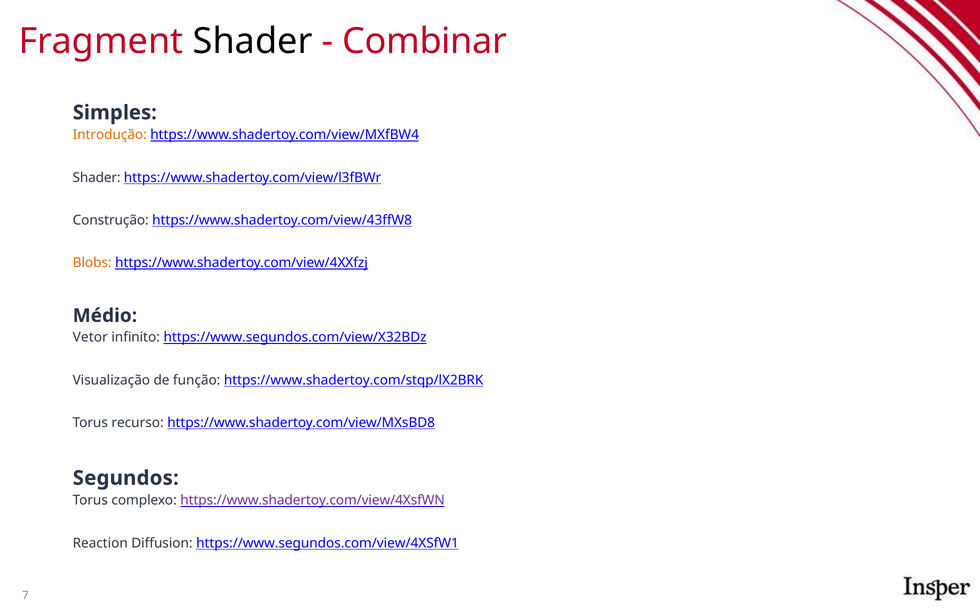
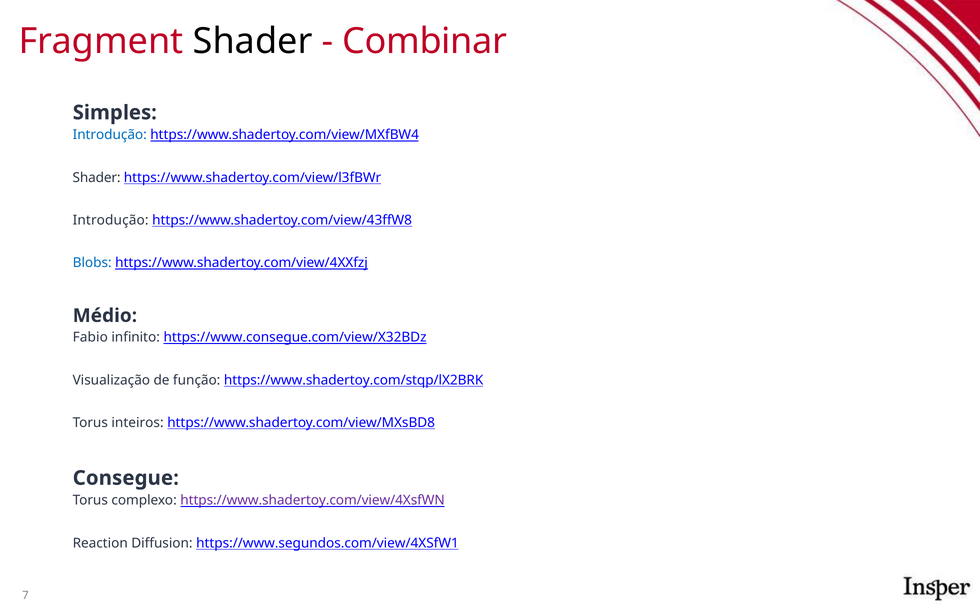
Introdução at (110, 135) colour: orange -> blue
Construção at (111, 220): Construção -> Introdução
Blobs colour: orange -> blue
Vetor: Vetor -> Fabio
https://www.segundos.com/view/X32BDz: https://www.segundos.com/view/X32BDz -> https://www.consegue.com/view/X32BDz
recurso: recurso -> inteiros
Segundos: Segundos -> Consegue
